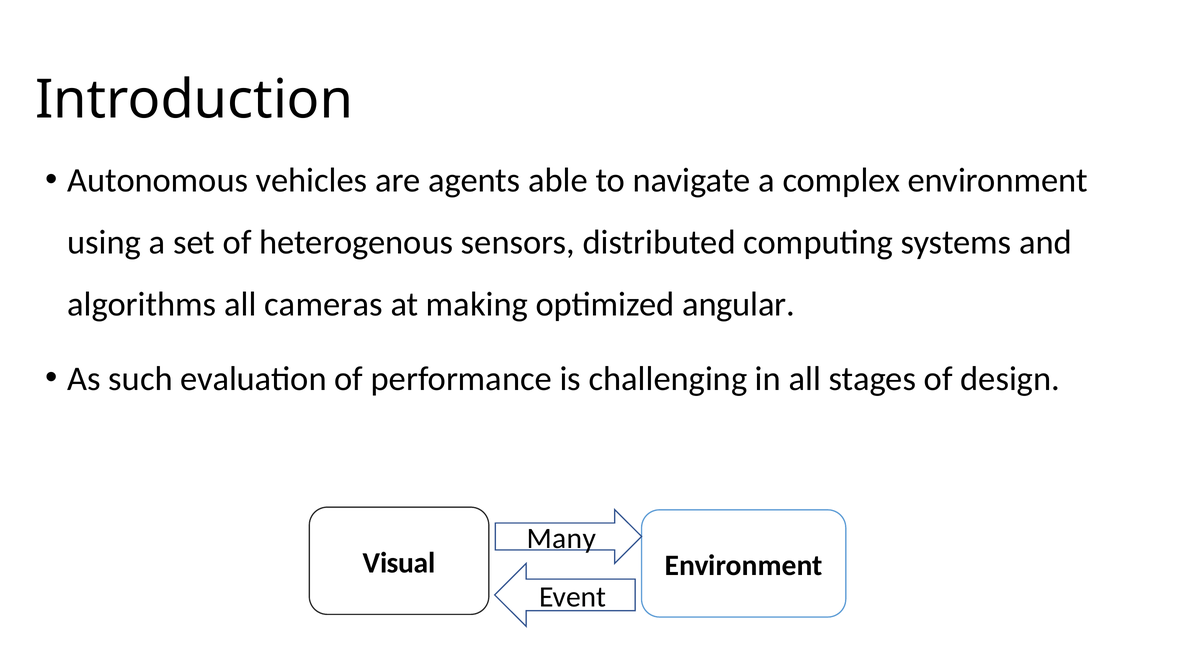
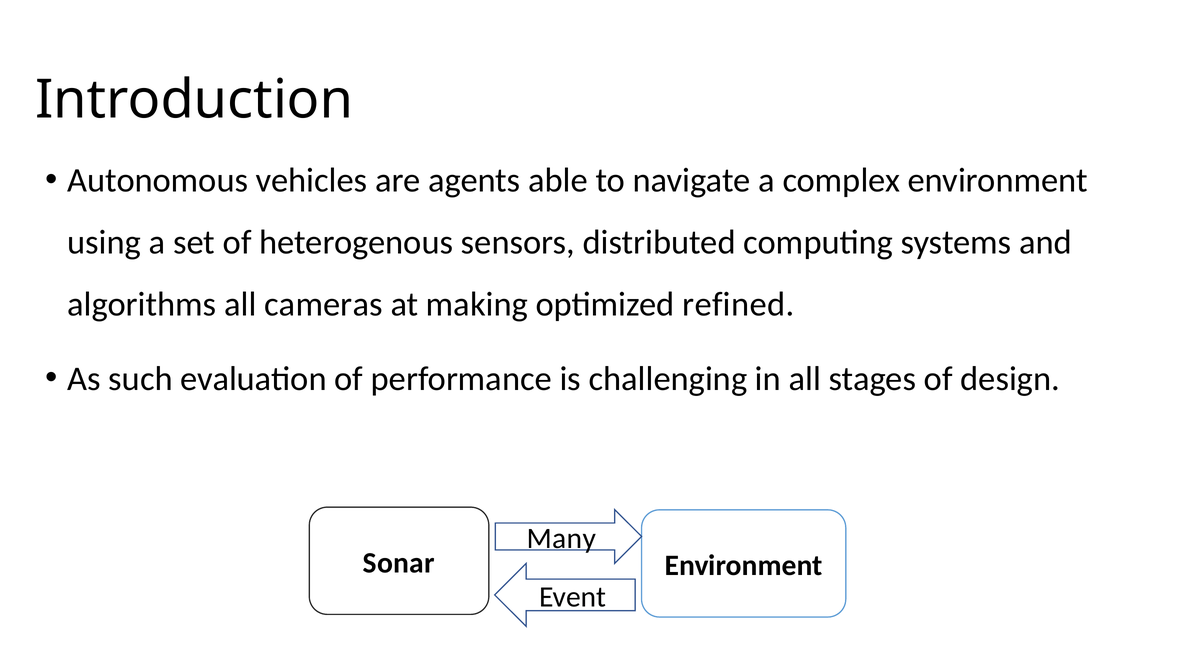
angular: angular -> refined
Visual: Visual -> Sonar
